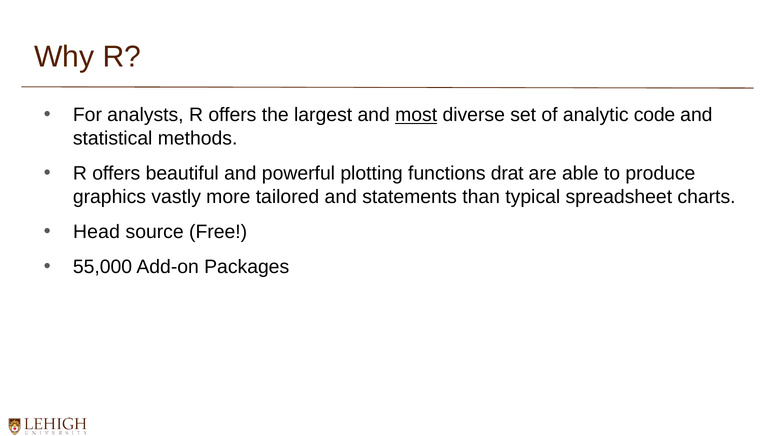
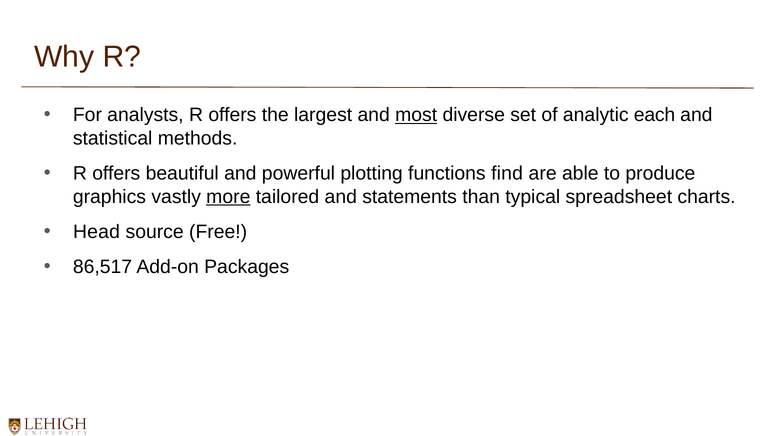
code: code -> each
drat: drat -> find
more underline: none -> present
55,000: 55,000 -> 86,517
